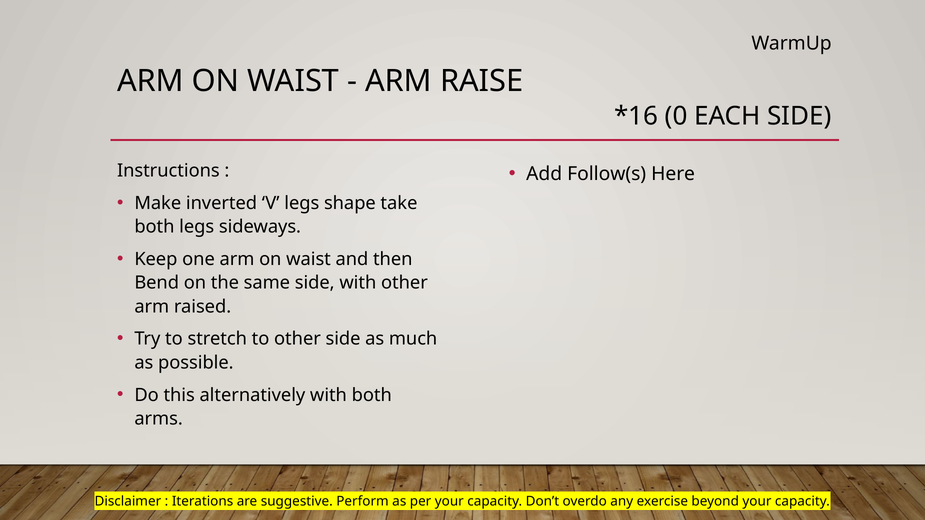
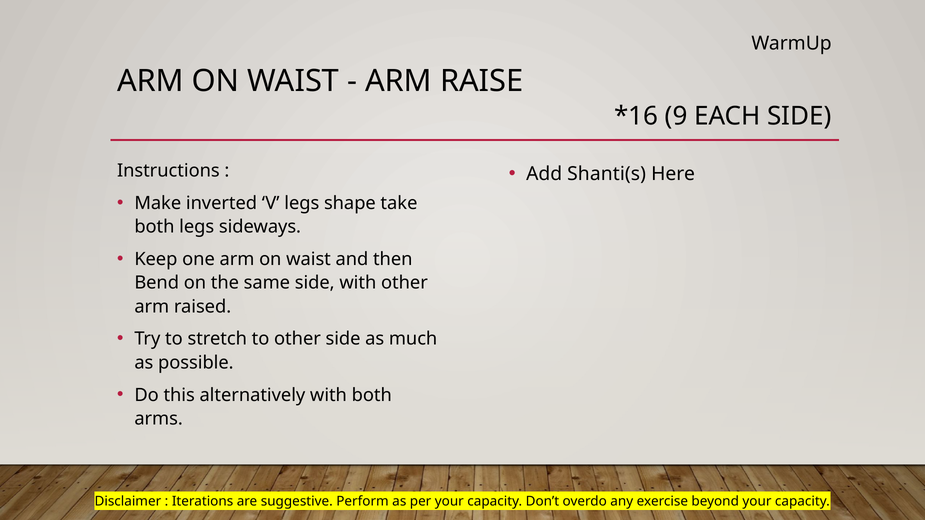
0: 0 -> 9
Follow(s: Follow(s -> Shanti(s
